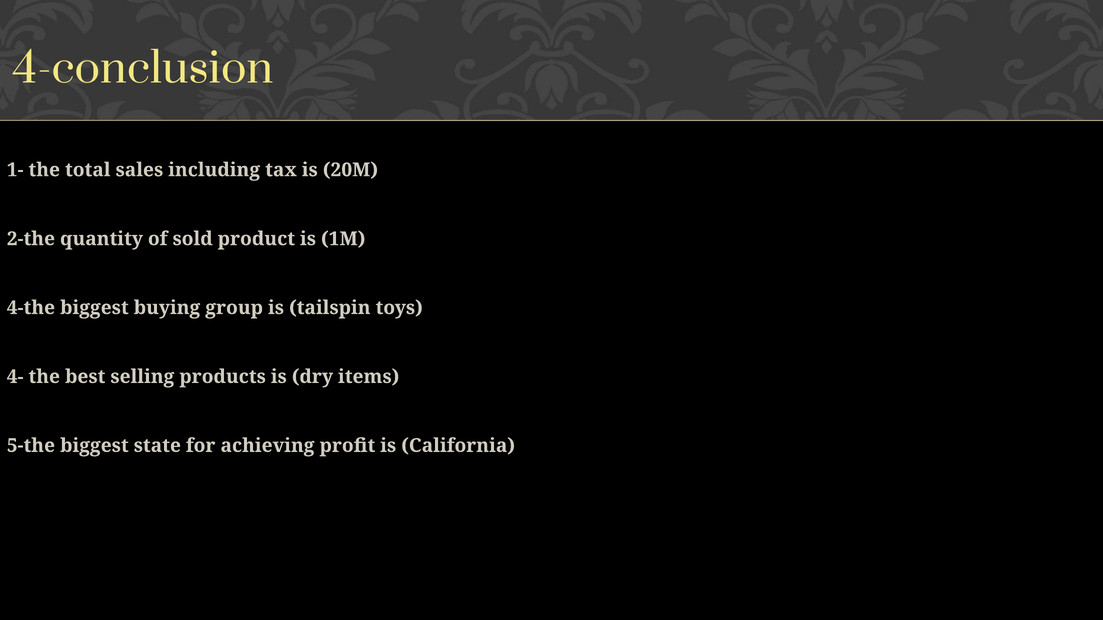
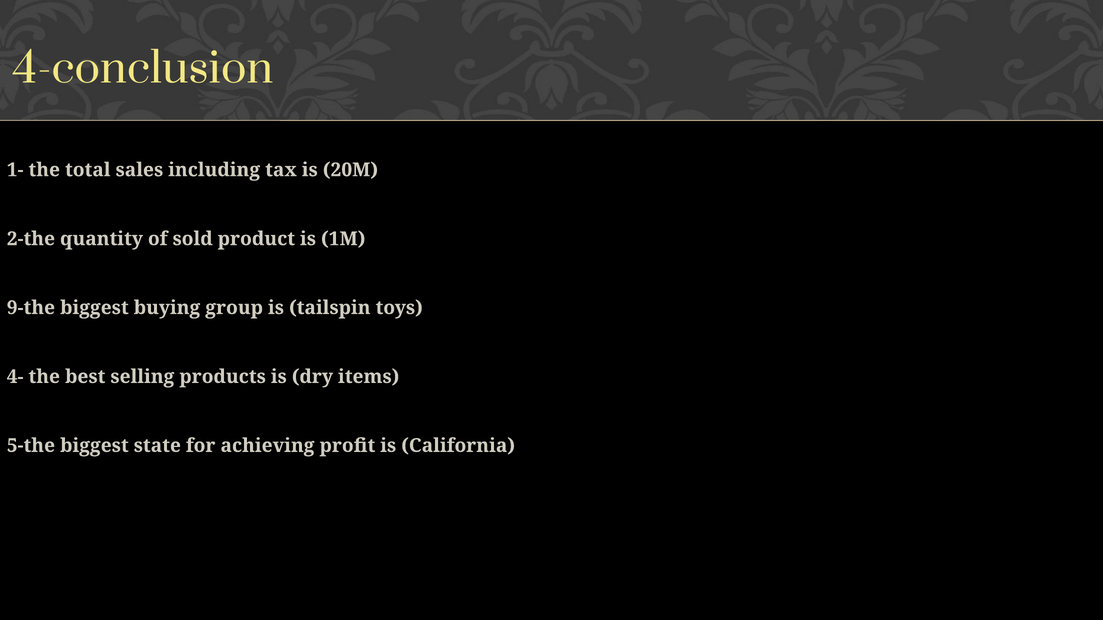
4-the: 4-the -> 9-the
